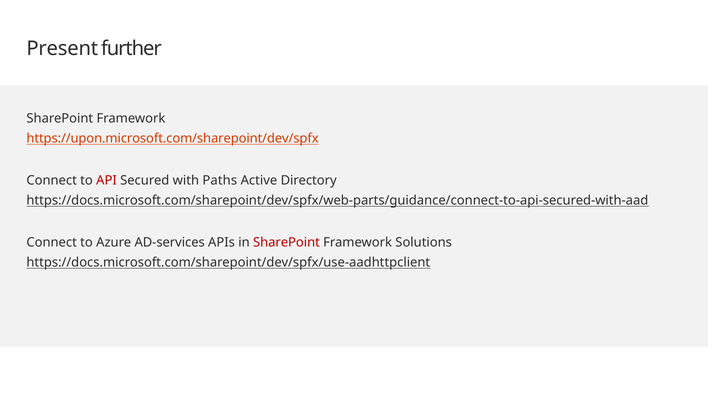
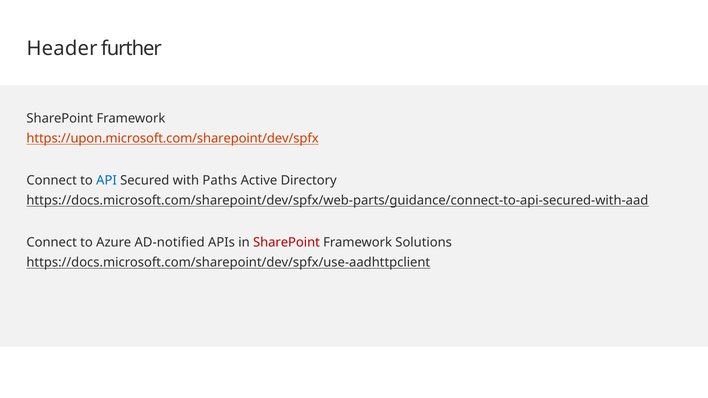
Present: Present -> Header
API colour: red -> blue
AD-services: AD-services -> AD-notified
